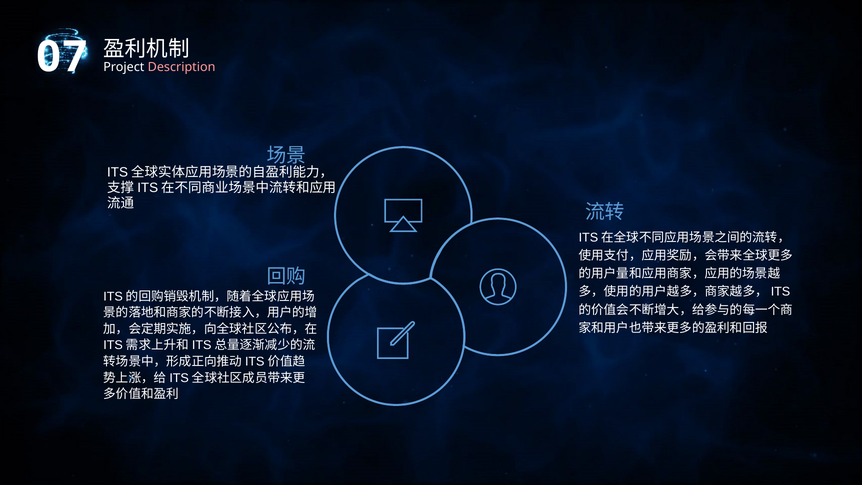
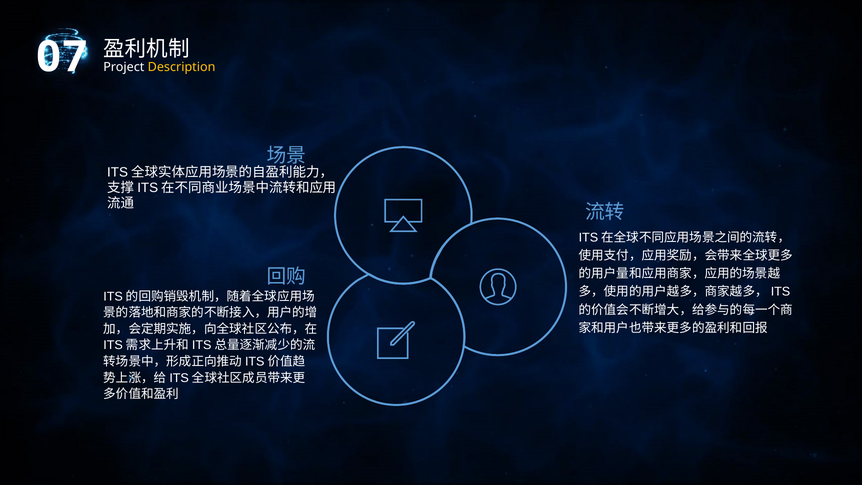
Description colour: pink -> yellow
